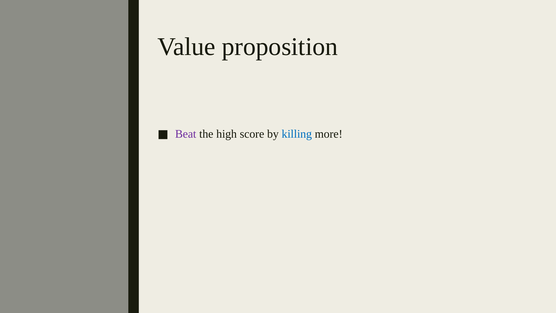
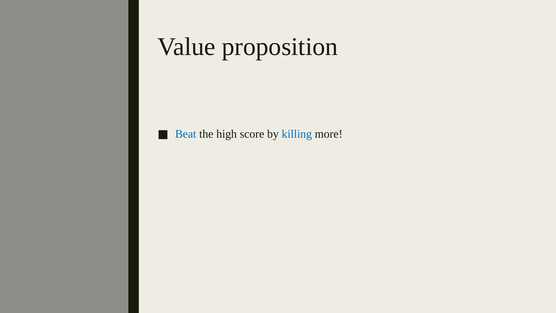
Beat colour: purple -> blue
